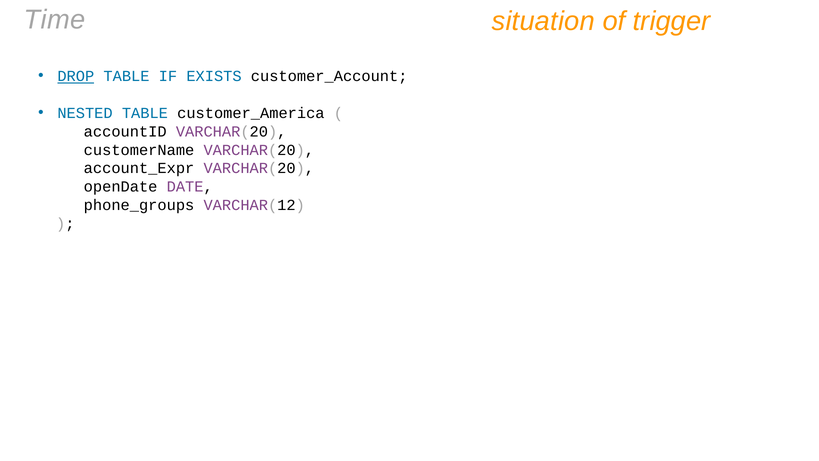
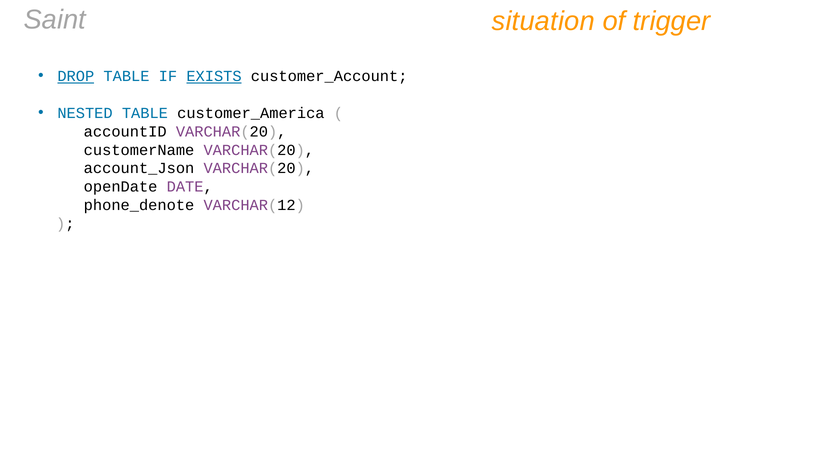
Time: Time -> Saint
EXISTS underline: none -> present
account_Expr: account_Expr -> account_Json
phone_groups: phone_groups -> phone_denote
